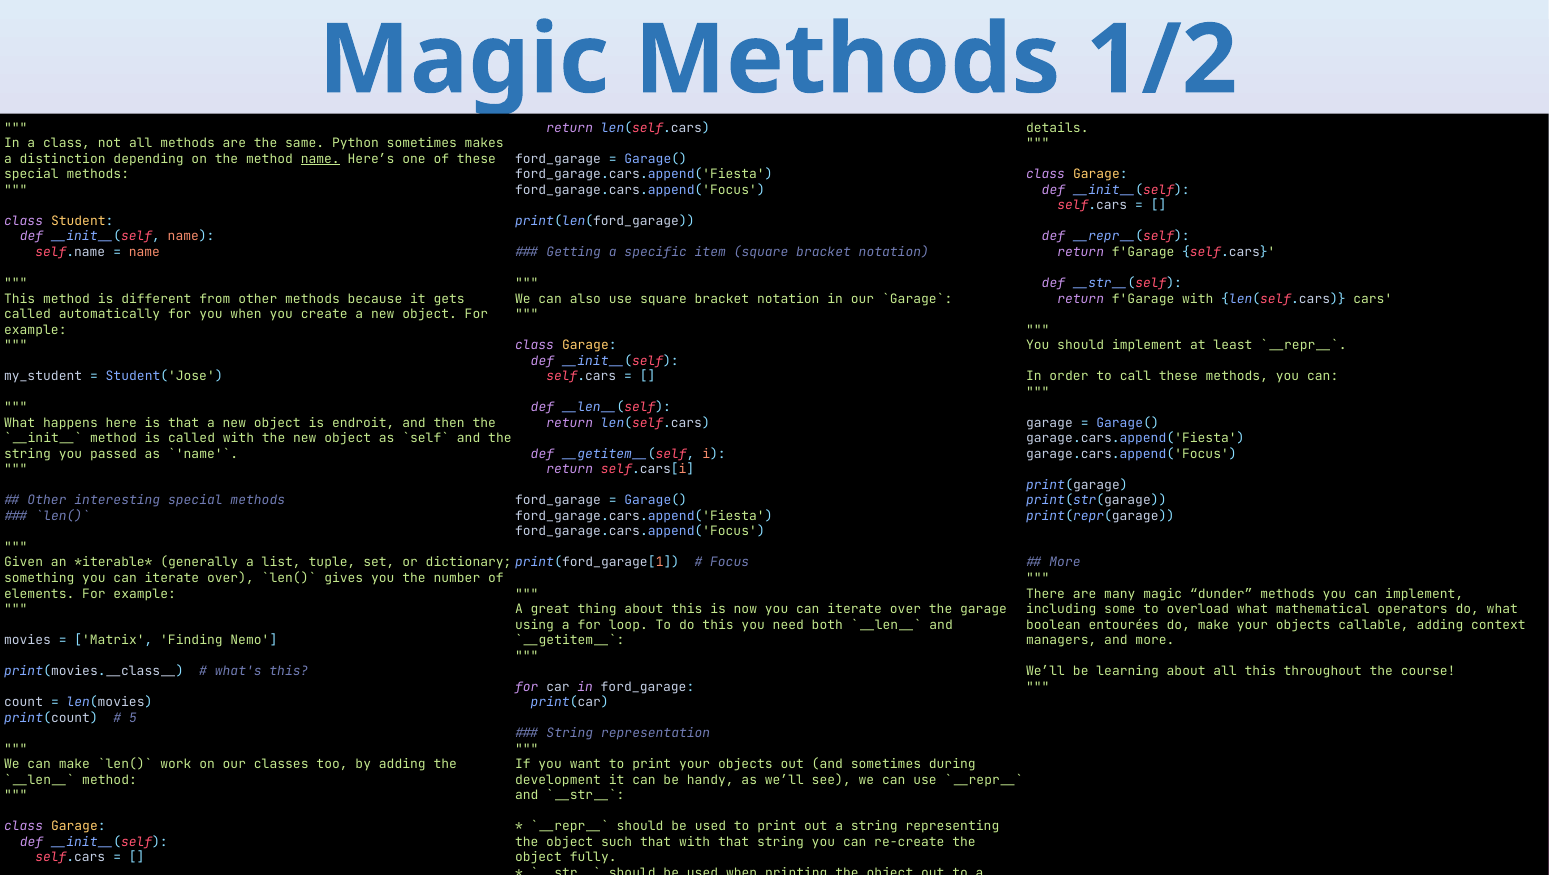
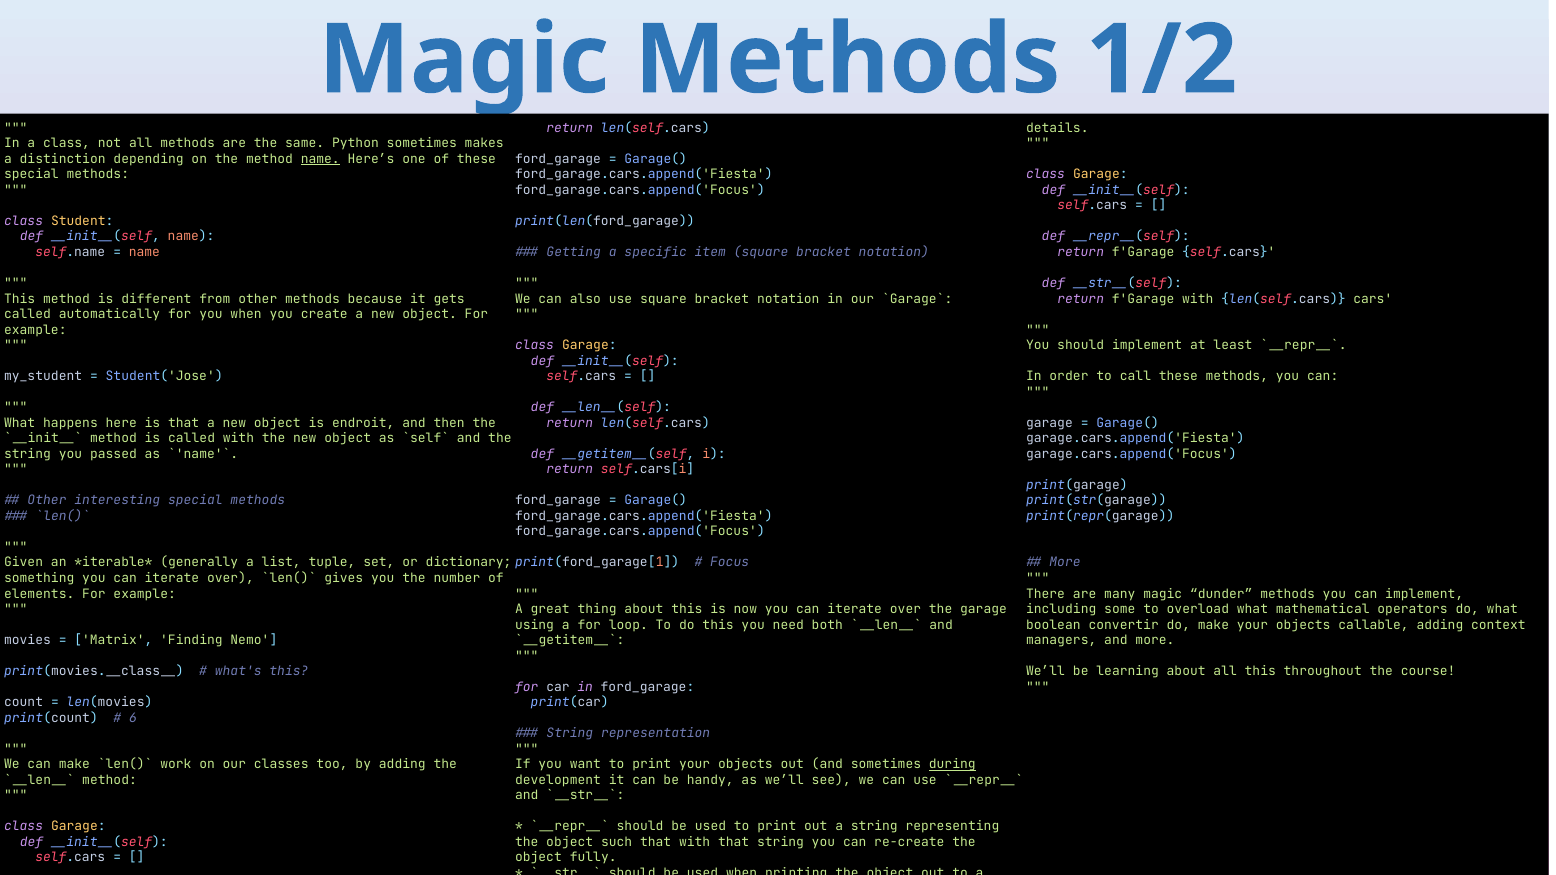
entourées: entourées -> convertir
5: 5 -> 6
during underline: none -> present
